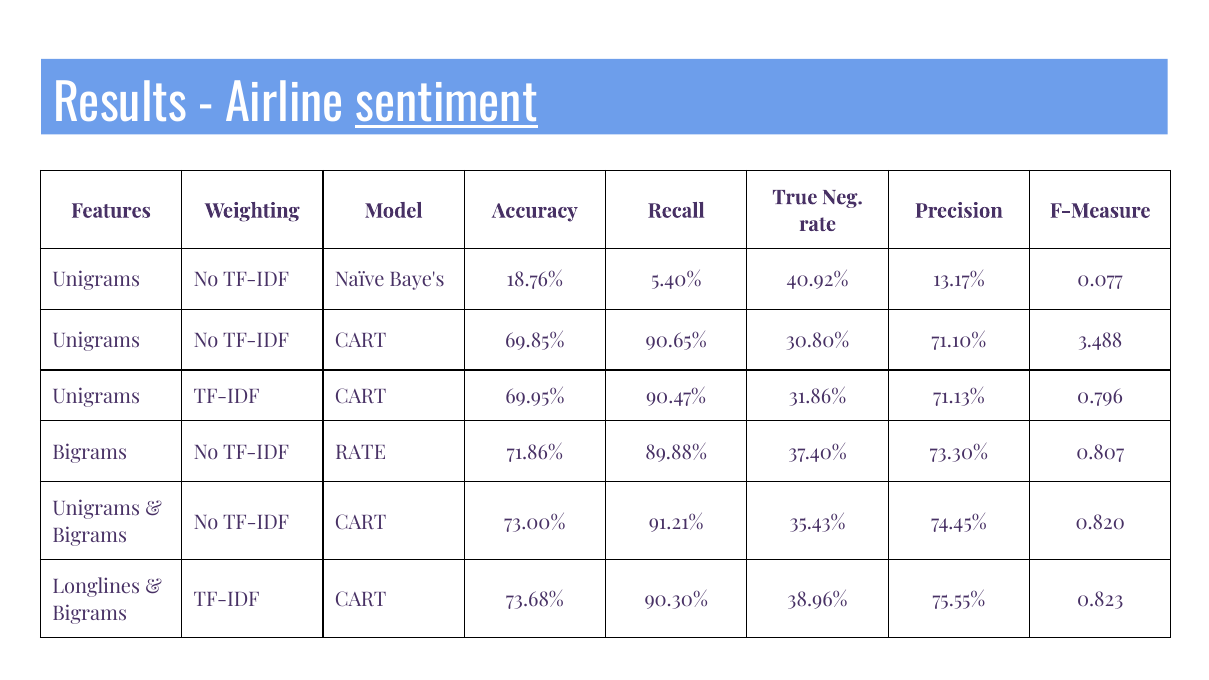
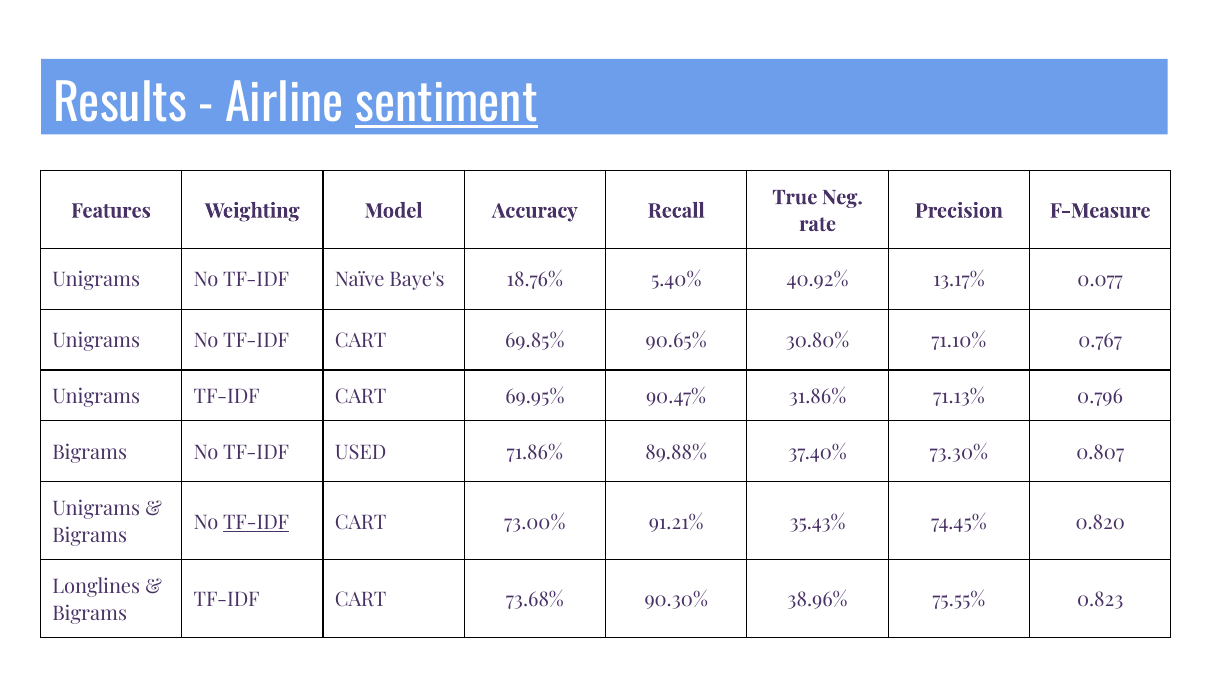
3.488: 3.488 -> 0.767
TF-IDF RATE: RATE -> USED
TF-IDF at (256, 523) underline: none -> present
